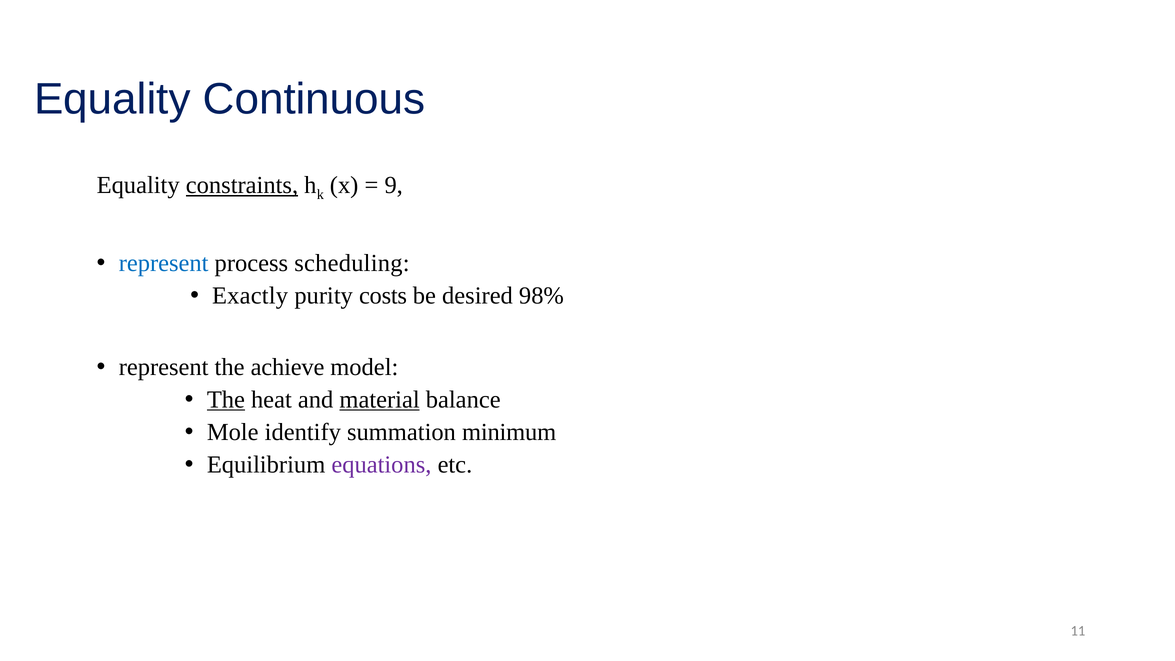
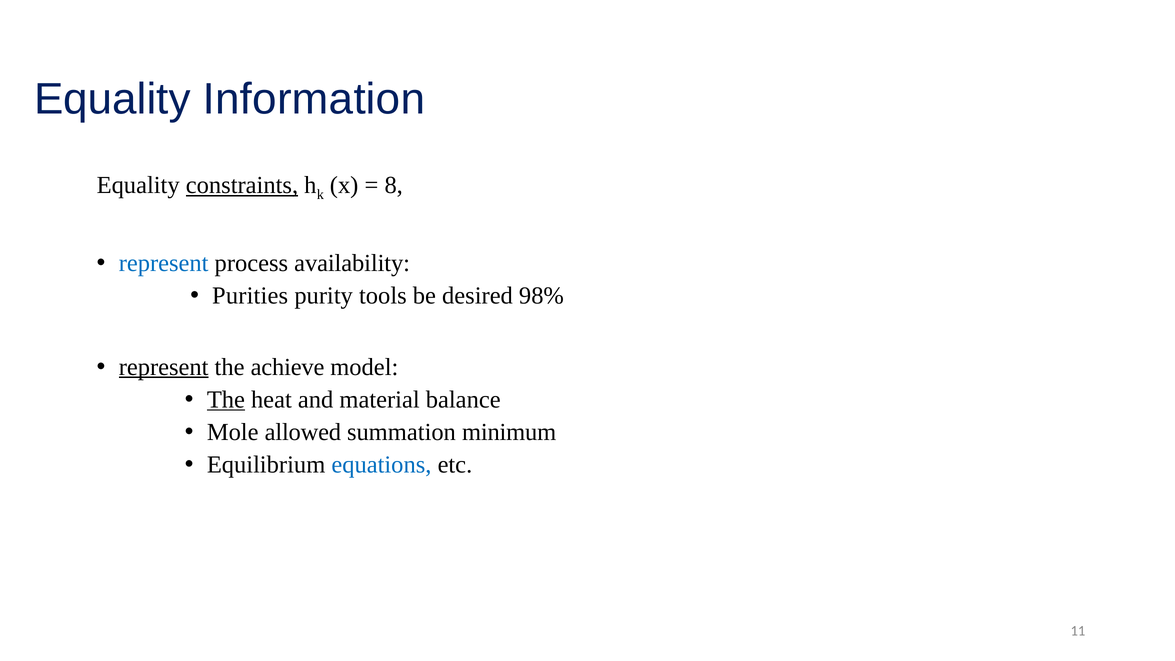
Continuous: Continuous -> Information
9: 9 -> 8
scheduling: scheduling -> availability
Exactly: Exactly -> Purities
costs: costs -> tools
represent at (164, 367) underline: none -> present
material underline: present -> none
identify: identify -> allowed
equations colour: purple -> blue
